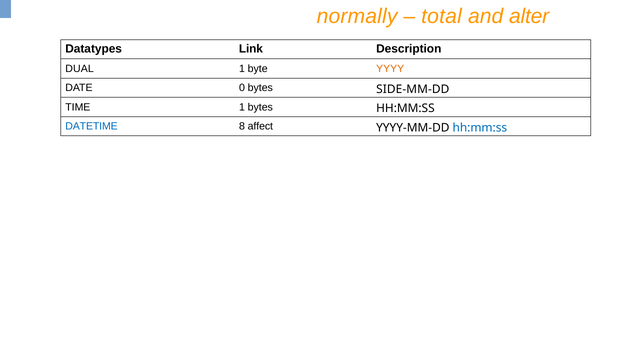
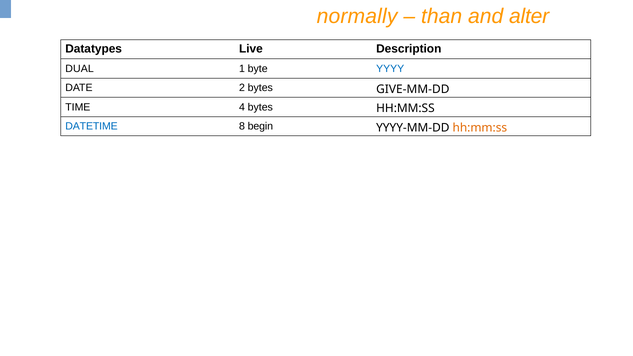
total: total -> than
Link: Link -> Live
YYYY colour: orange -> blue
0: 0 -> 2
SIDE-MM-DD: SIDE-MM-DD -> GIVE-MM-DD
TIME 1: 1 -> 4
affect: affect -> begin
hh:mm:ss at (480, 128) colour: blue -> orange
